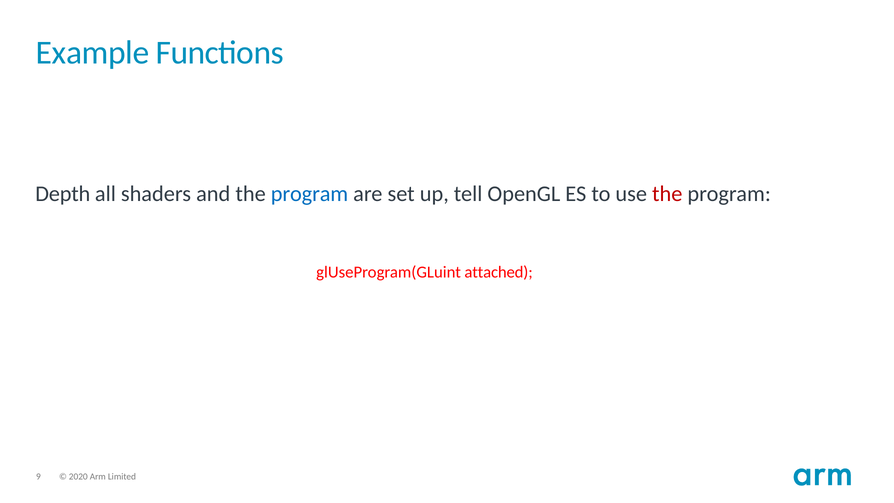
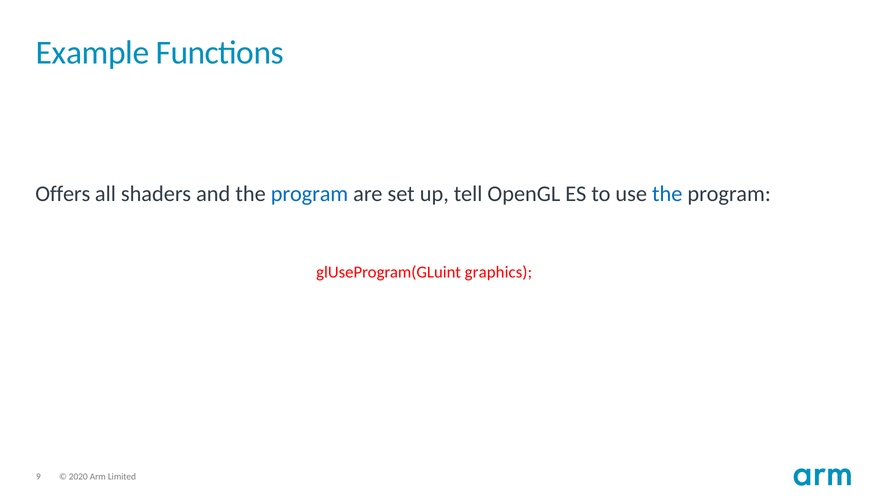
Depth: Depth -> Offers
the at (667, 194) colour: red -> blue
attached: attached -> graphics
